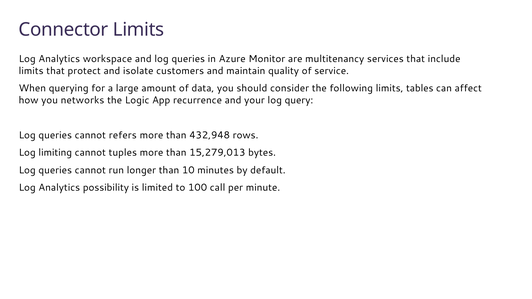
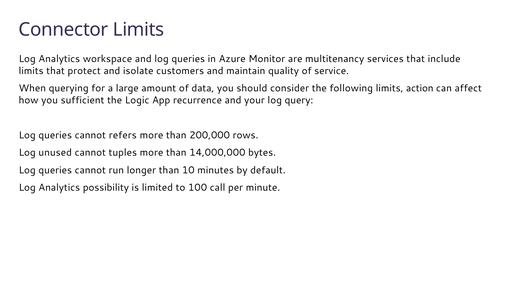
tables: tables -> action
networks: networks -> sufficient
432,948: 432,948 -> 200,000
limiting: limiting -> unused
15,279,013: 15,279,013 -> 14,000,000
